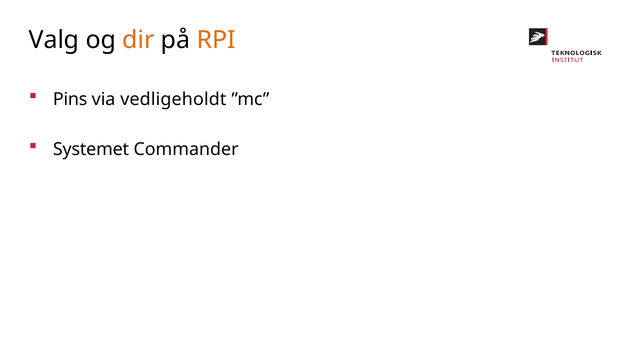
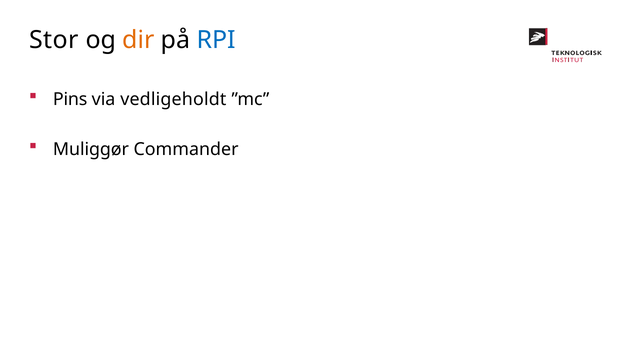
Valg: Valg -> Stor
RPI colour: orange -> blue
Systemet: Systemet -> Muliggør
